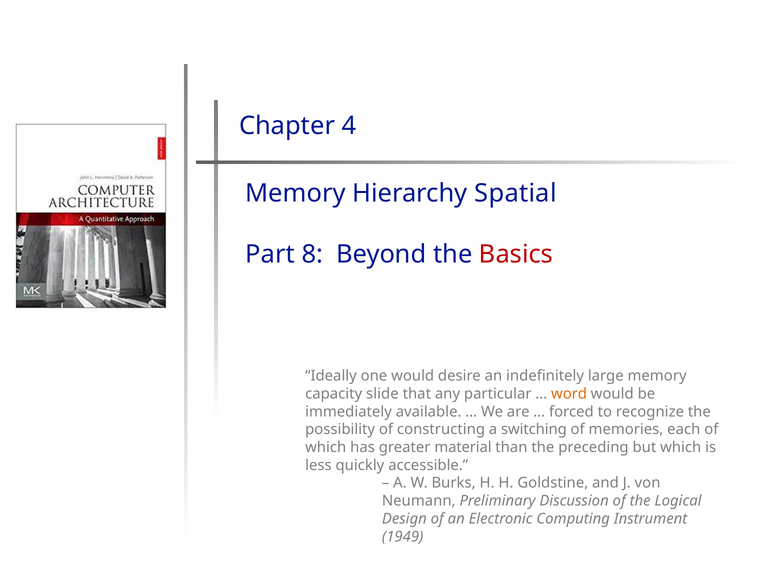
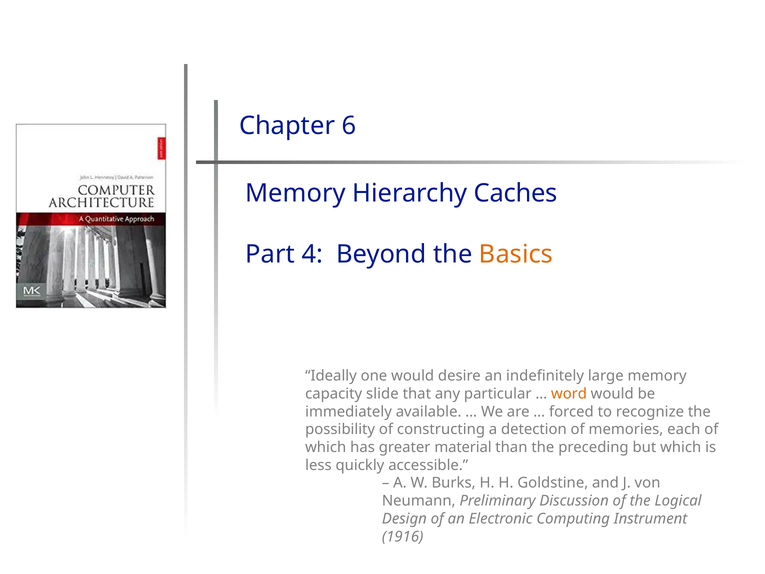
4: 4 -> 6
Spatial: Spatial -> Caches
8: 8 -> 4
Basics colour: red -> orange
switching: switching -> detection
1949: 1949 -> 1916
